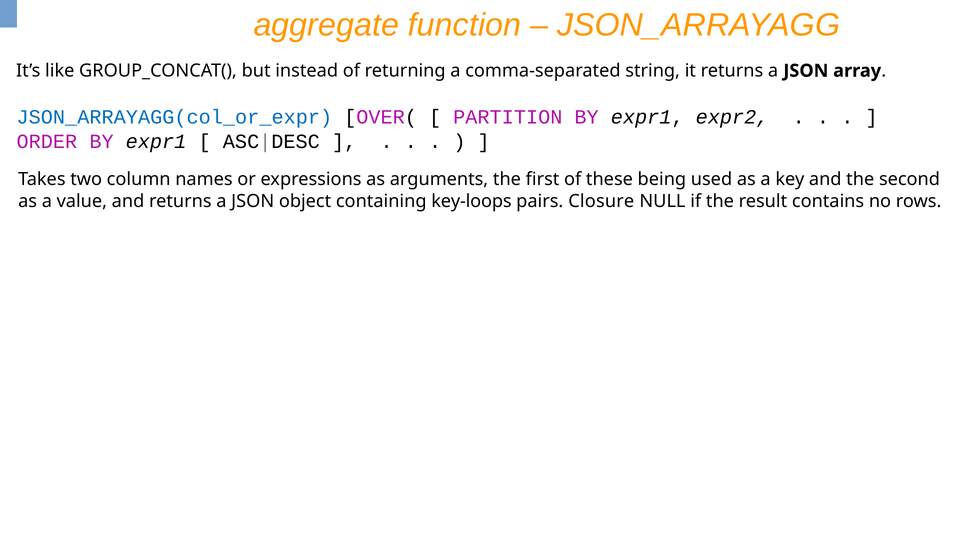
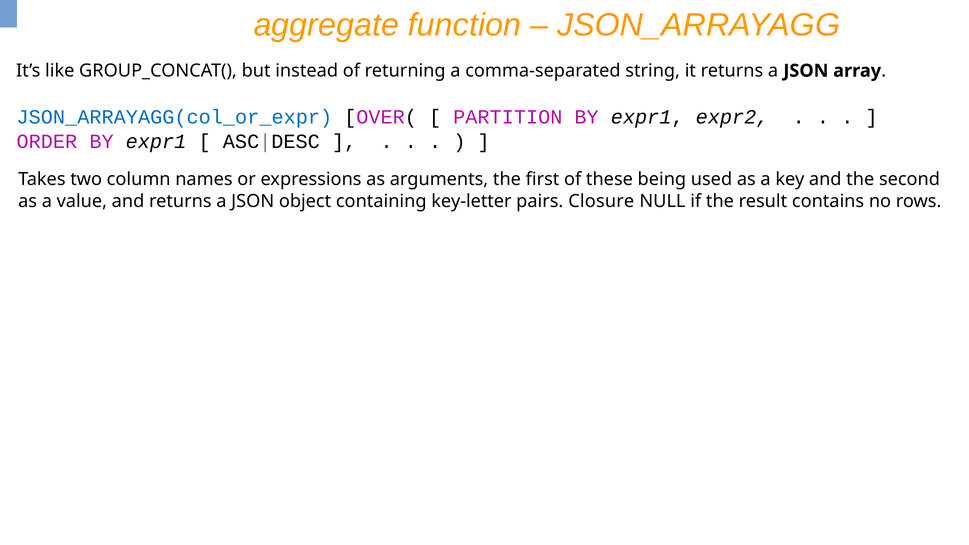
key-loops: key-loops -> key-letter
